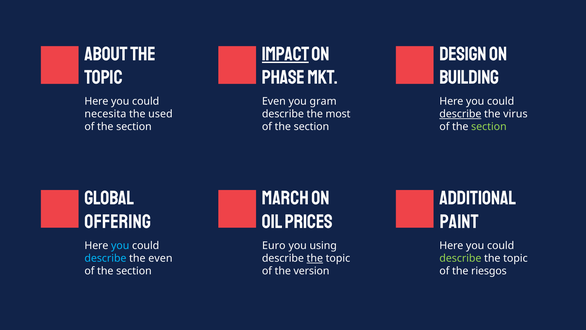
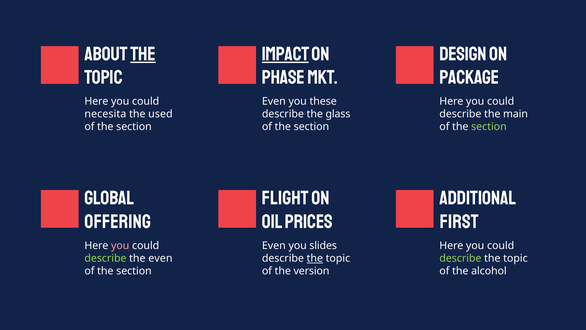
THE at (143, 54) underline: none -> present
BUILDING: BUILDING -> PACKAGE
gram: gram -> these
most: most -> glass
describe at (460, 114) underline: present -> none
virus: virus -> main
MARCH: MARCH -> FLIGHT
PAINT: PAINT -> FIRST
you at (120, 245) colour: light blue -> pink
Euro at (274, 245): Euro -> Even
using: using -> slides
describe at (105, 258) colour: light blue -> light green
riesgos: riesgos -> alcohol
